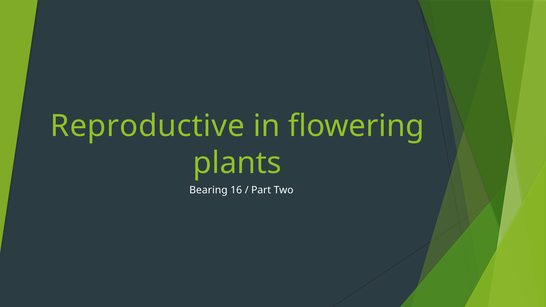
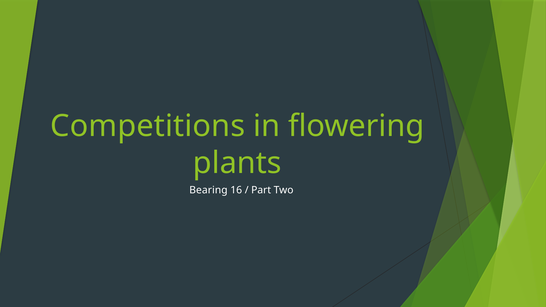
Reproductive: Reproductive -> Competitions
